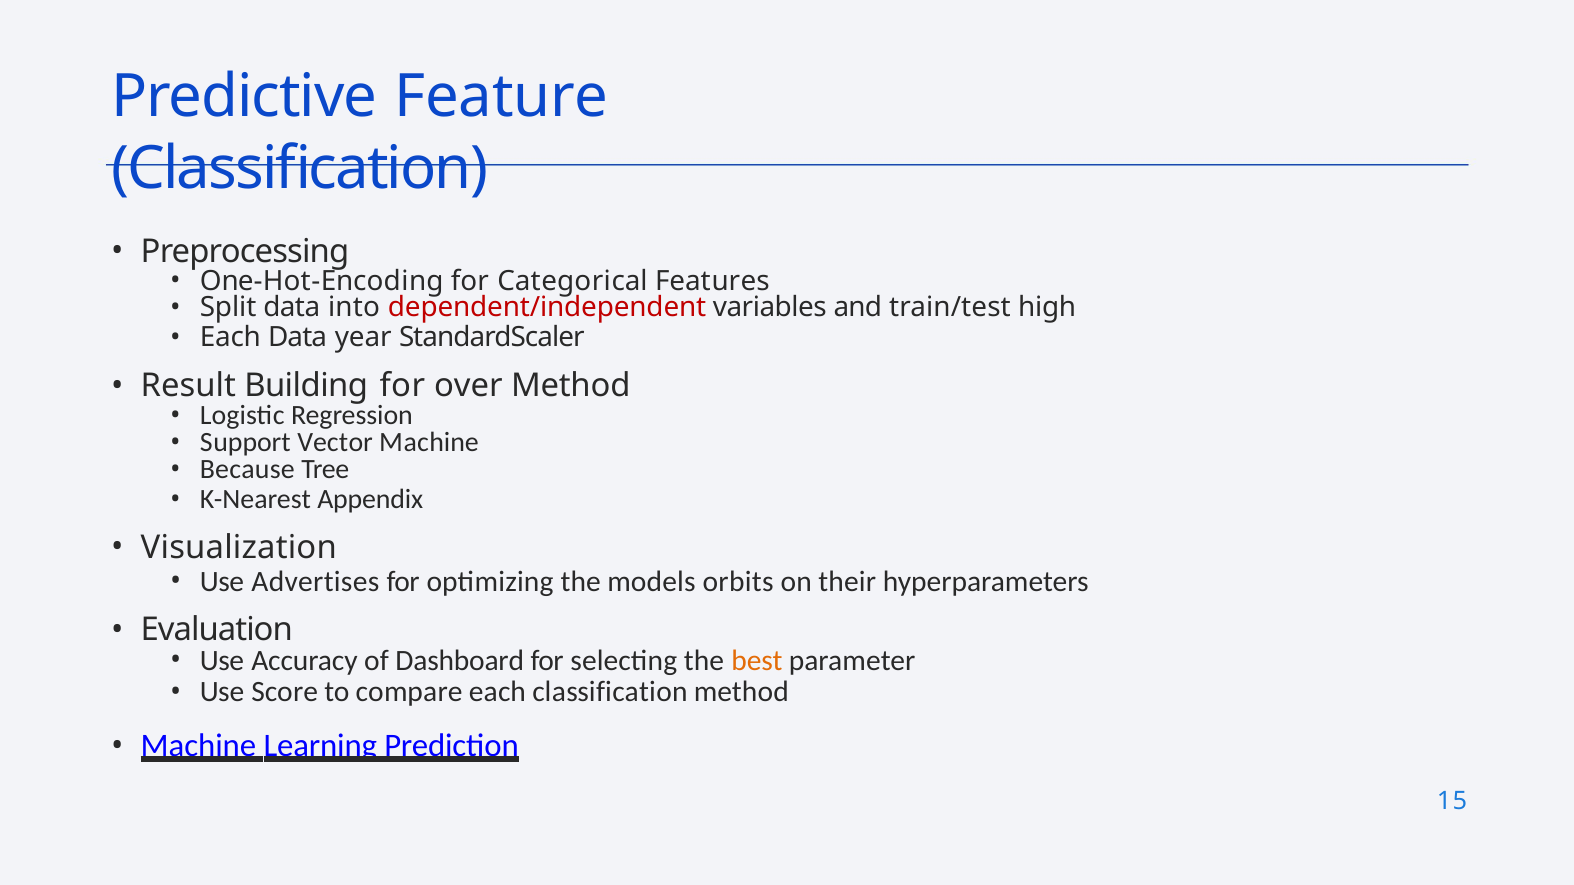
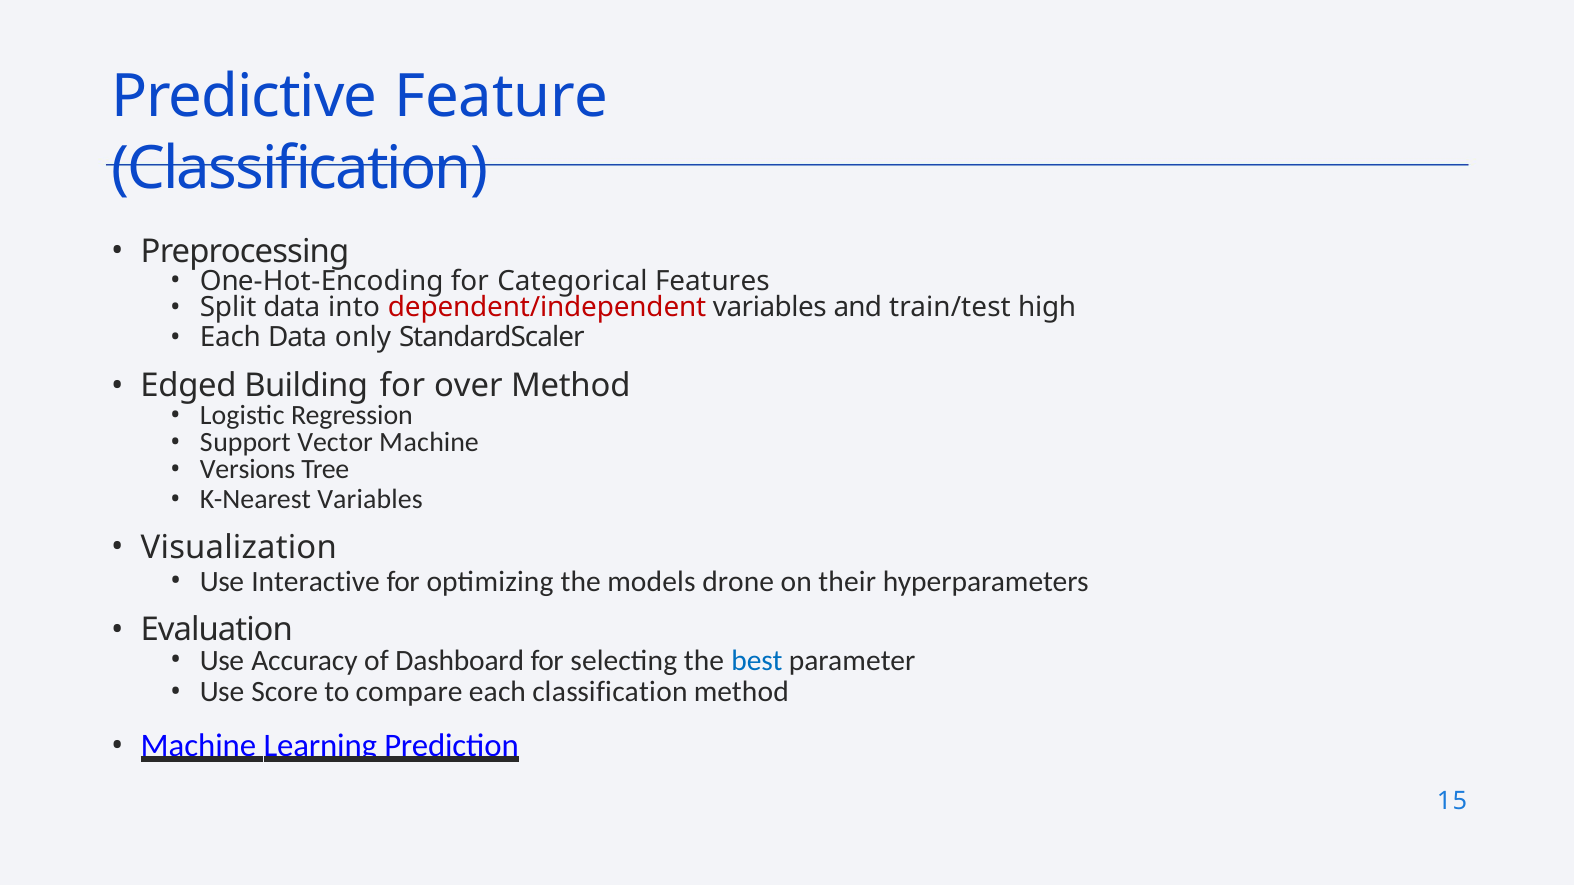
year: year -> only
Result: Result -> Edged
Because: Because -> Versions
K-Nearest Appendix: Appendix -> Variables
Advertises: Advertises -> Interactive
orbits: orbits -> drone
best colour: orange -> blue
